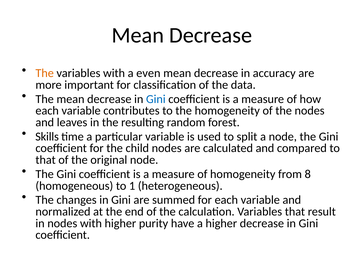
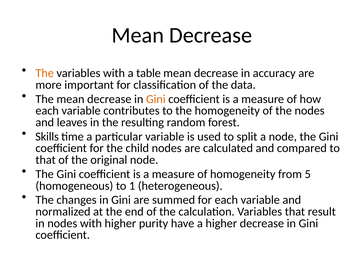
even: even -> table
Gini at (156, 99) colour: blue -> orange
8: 8 -> 5
